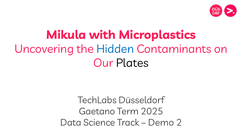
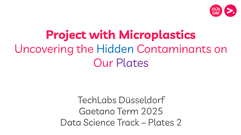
Mikula: Mikula -> Project
Plates at (132, 63) colour: black -> purple
Demo at (161, 123): Demo -> Plates
